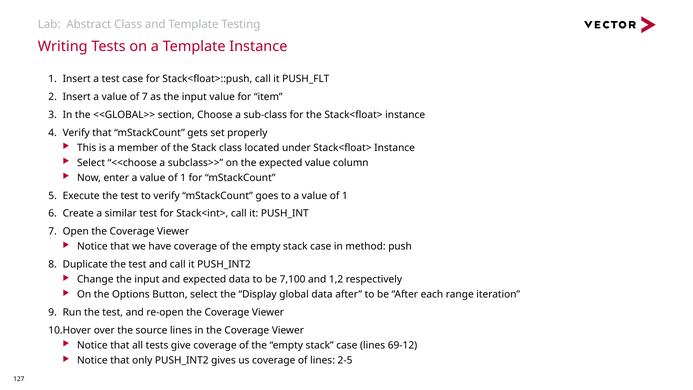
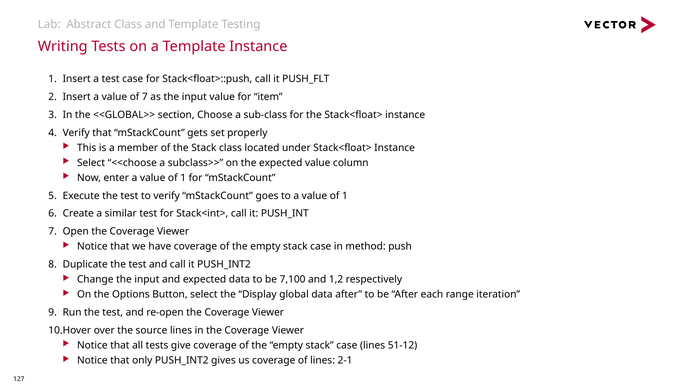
69-12: 69-12 -> 51-12
2-5: 2-5 -> 2-1
